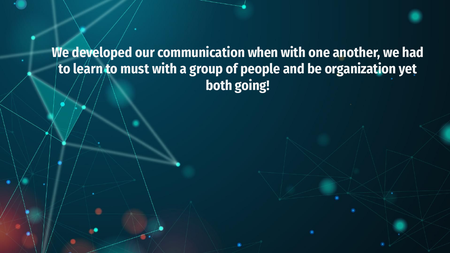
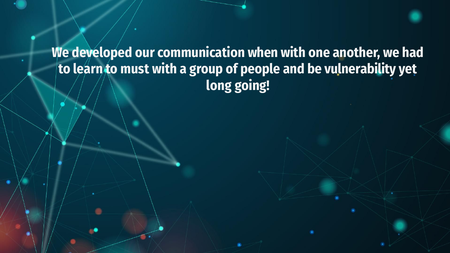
organization: organization -> vulnerability
both: both -> long
